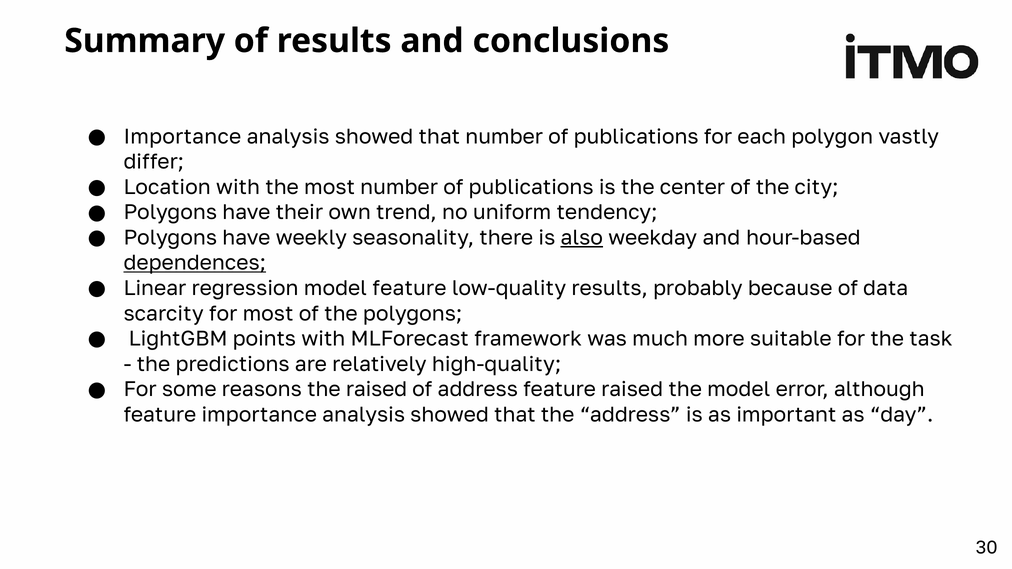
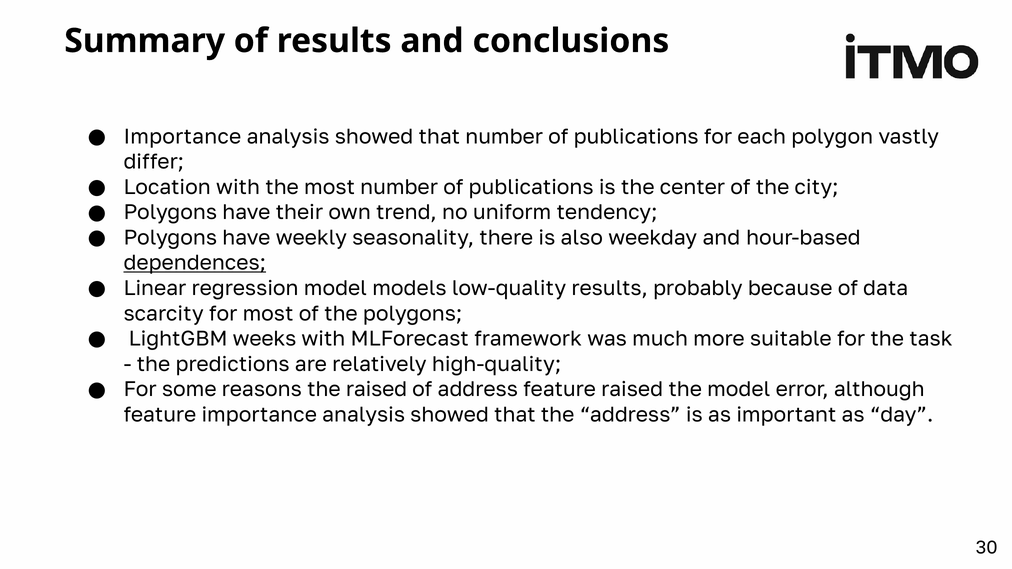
also underline: present -> none
model feature: feature -> models
points: points -> weeks
